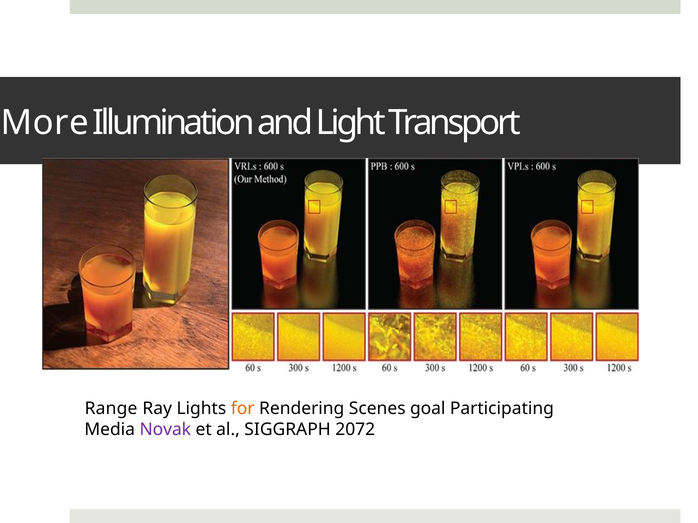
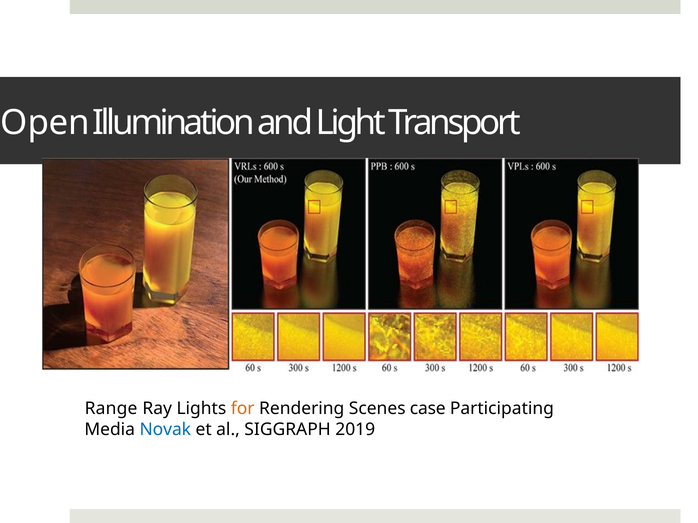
More: More -> Open
goal: goal -> case
Novak colour: purple -> blue
2072: 2072 -> 2019
